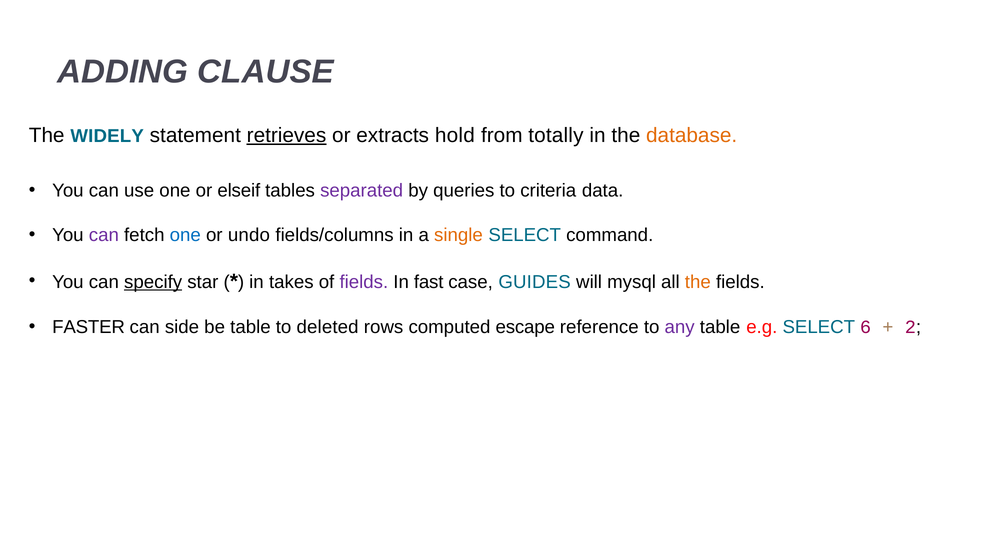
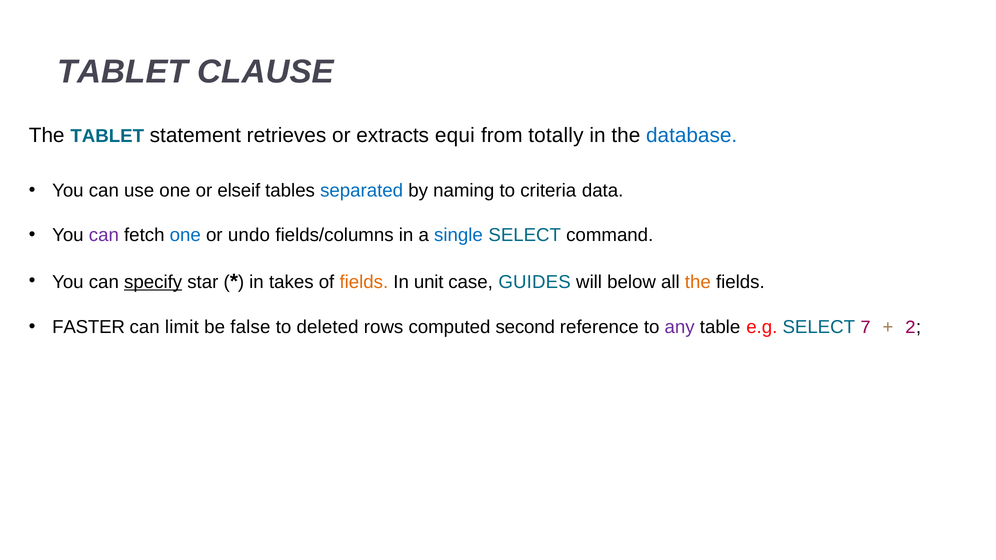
ADDING at (123, 72): ADDING -> TABLET
The WIDELY: WIDELY -> TABLET
retrieves underline: present -> none
hold: hold -> equi
database colour: orange -> blue
separated colour: purple -> blue
queries: queries -> naming
single colour: orange -> blue
fields at (364, 282) colour: purple -> orange
fast: fast -> unit
mysql: mysql -> below
side: side -> limit
be table: table -> false
escape: escape -> second
6: 6 -> 7
